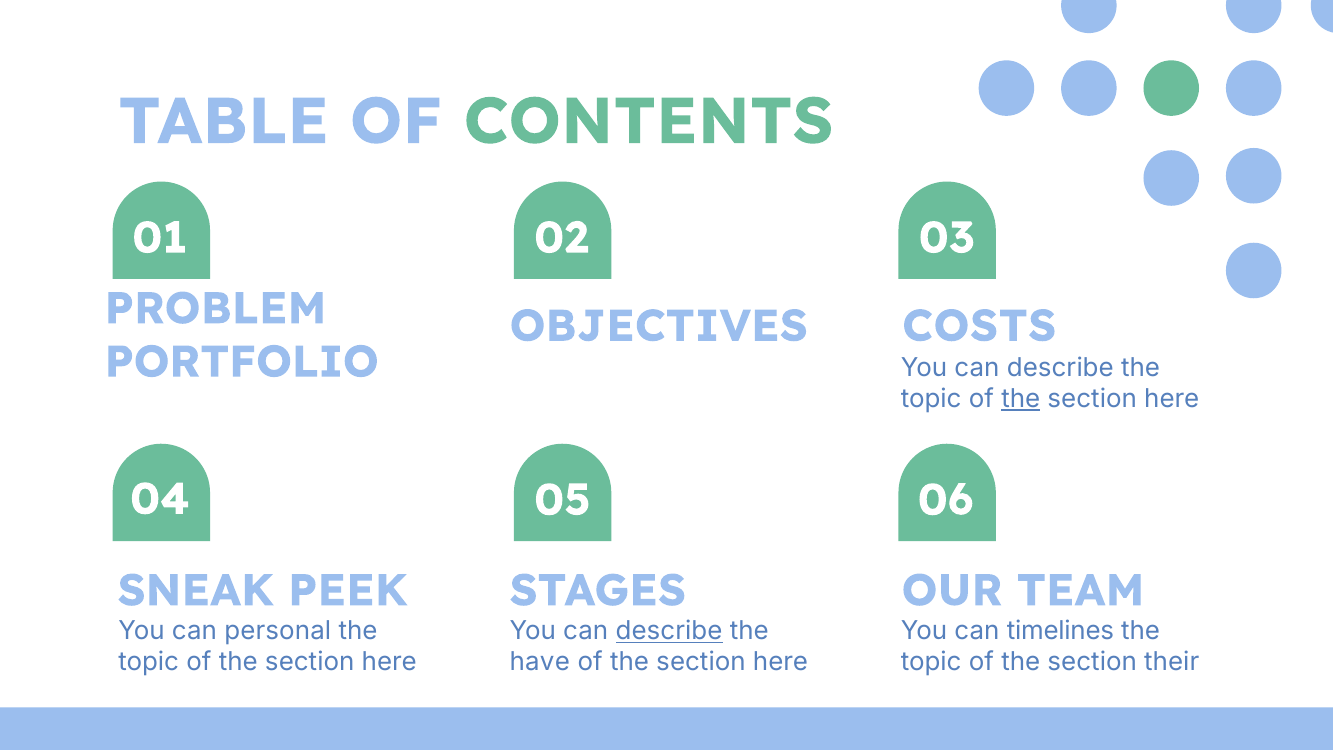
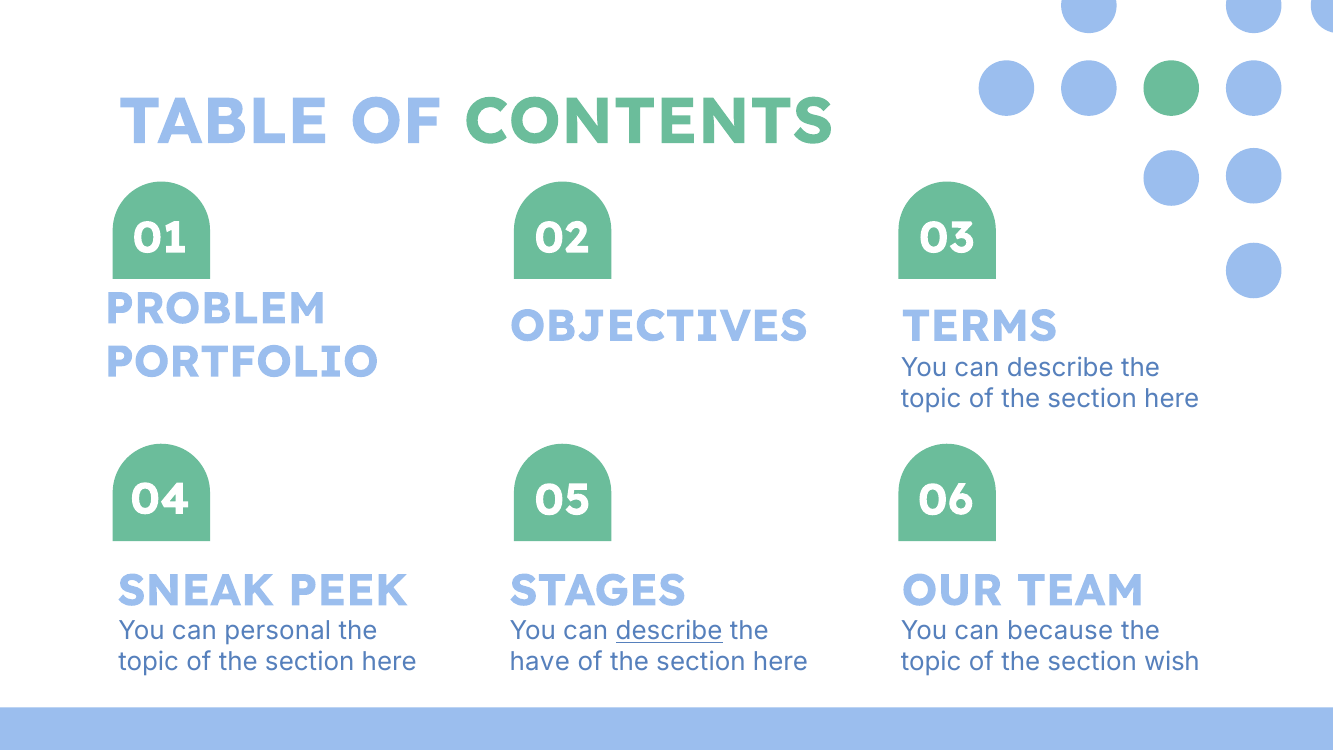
COSTS: COSTS -> TERMS
the at (1021, 399) underline: present -> none
timelines: timelines -> because
their: their -> wish
